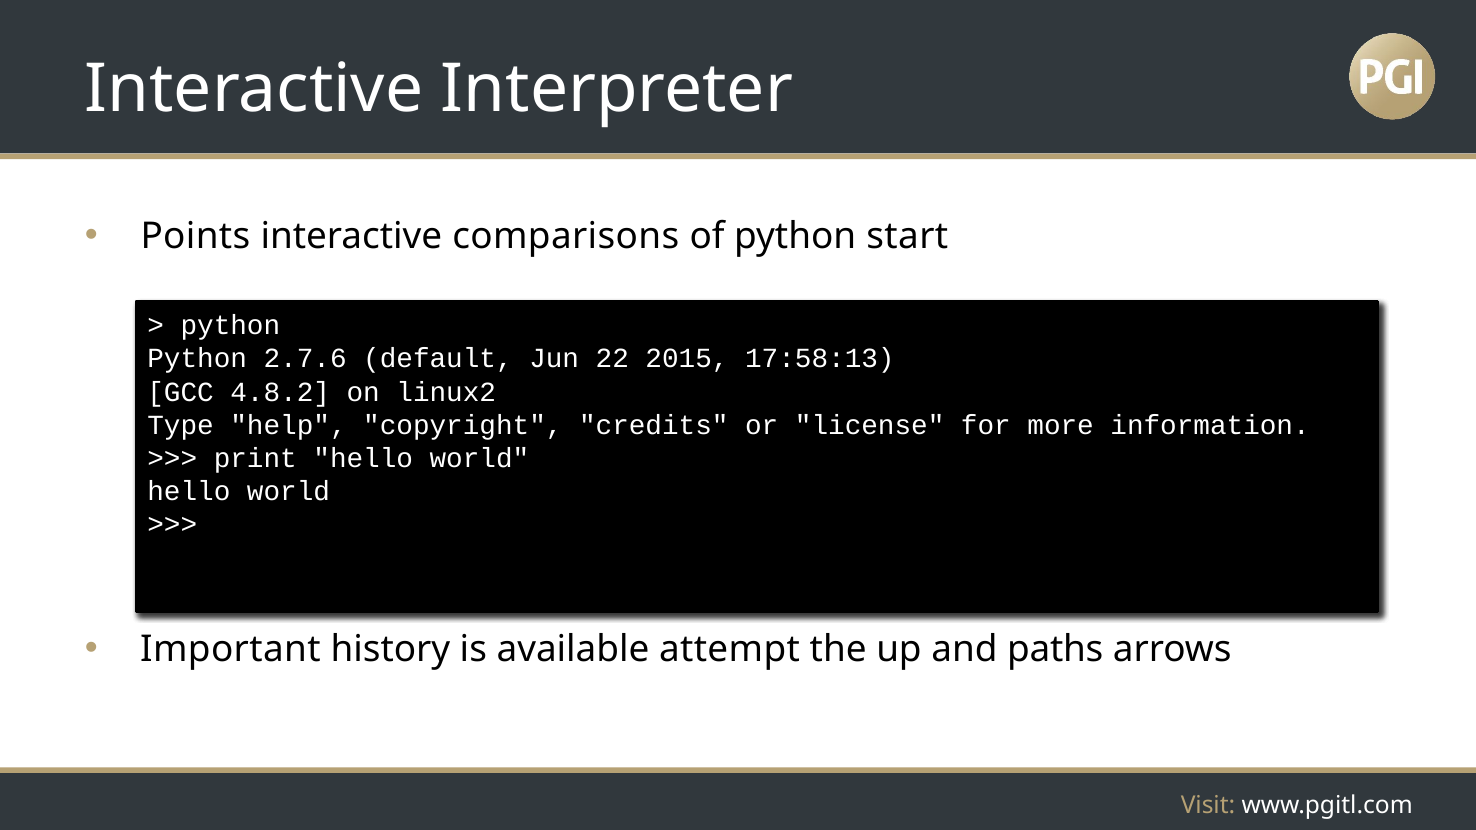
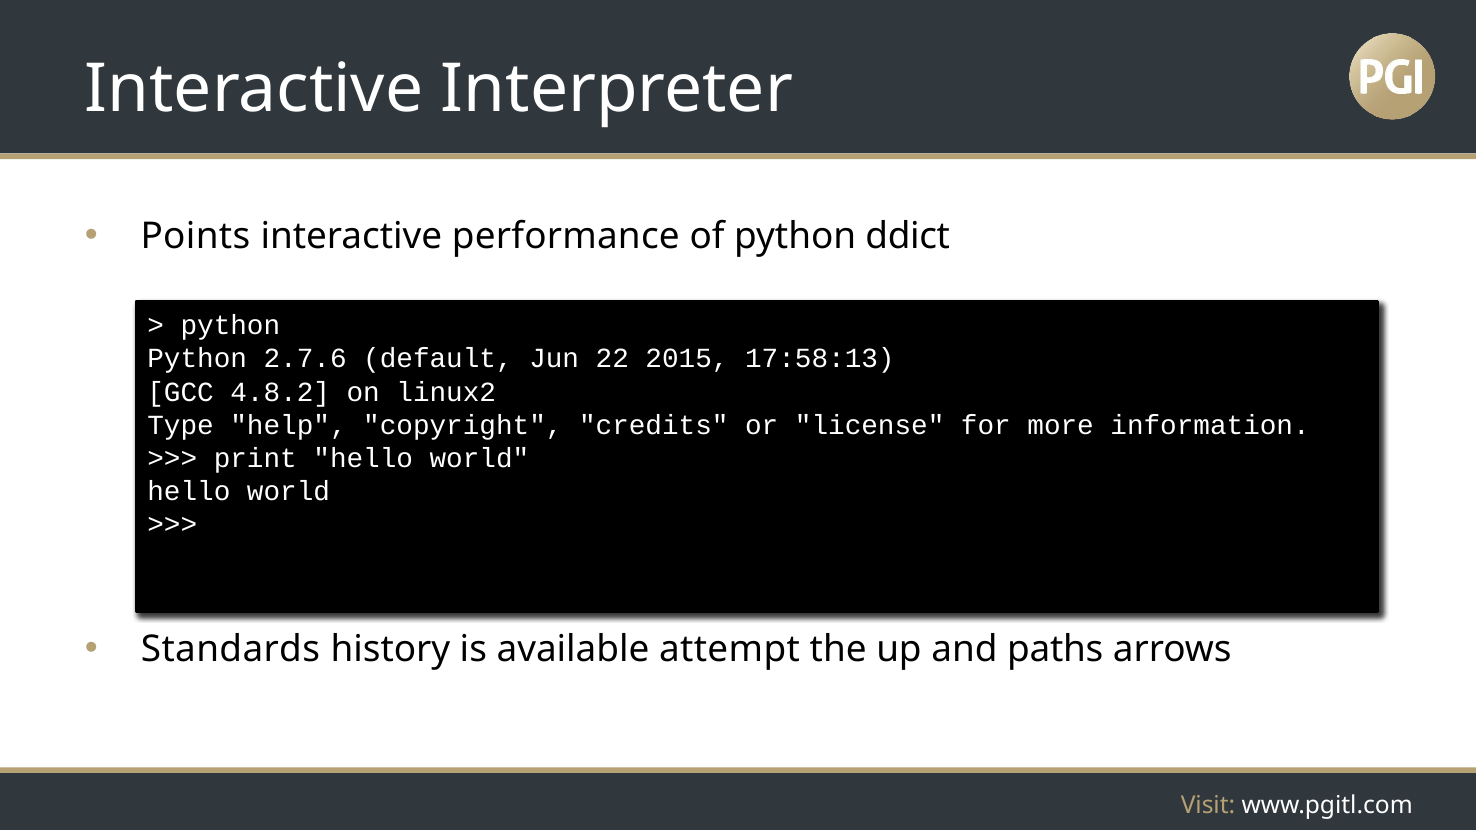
comparisons: comparisons -> performance
start: start -> ddict
Important: Important -> Standards
